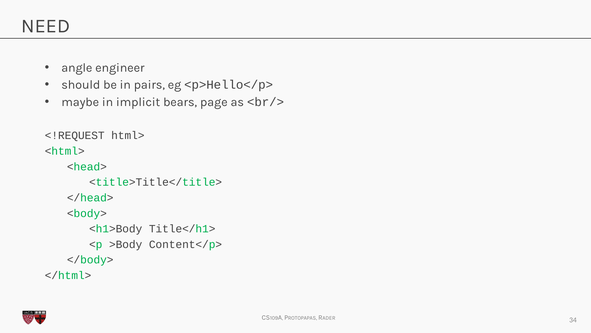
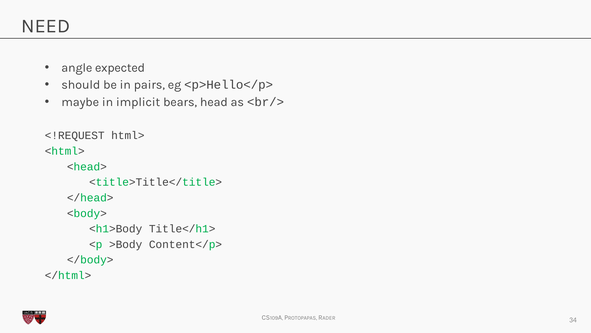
engineer: engineer -> expected
page: page -> head
